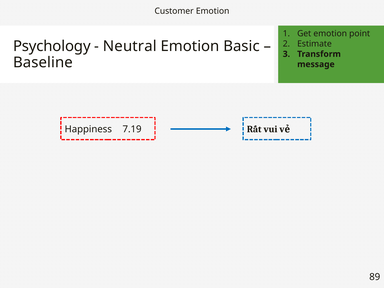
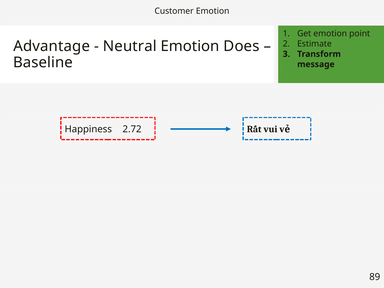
Psychology: Psychology -> Advantage
Basic: Basic -> Does
7.19: 7.19 -> 2.72
